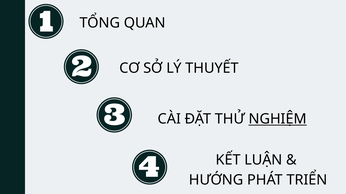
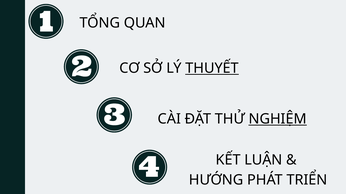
THUYẾT underline: none -> present
